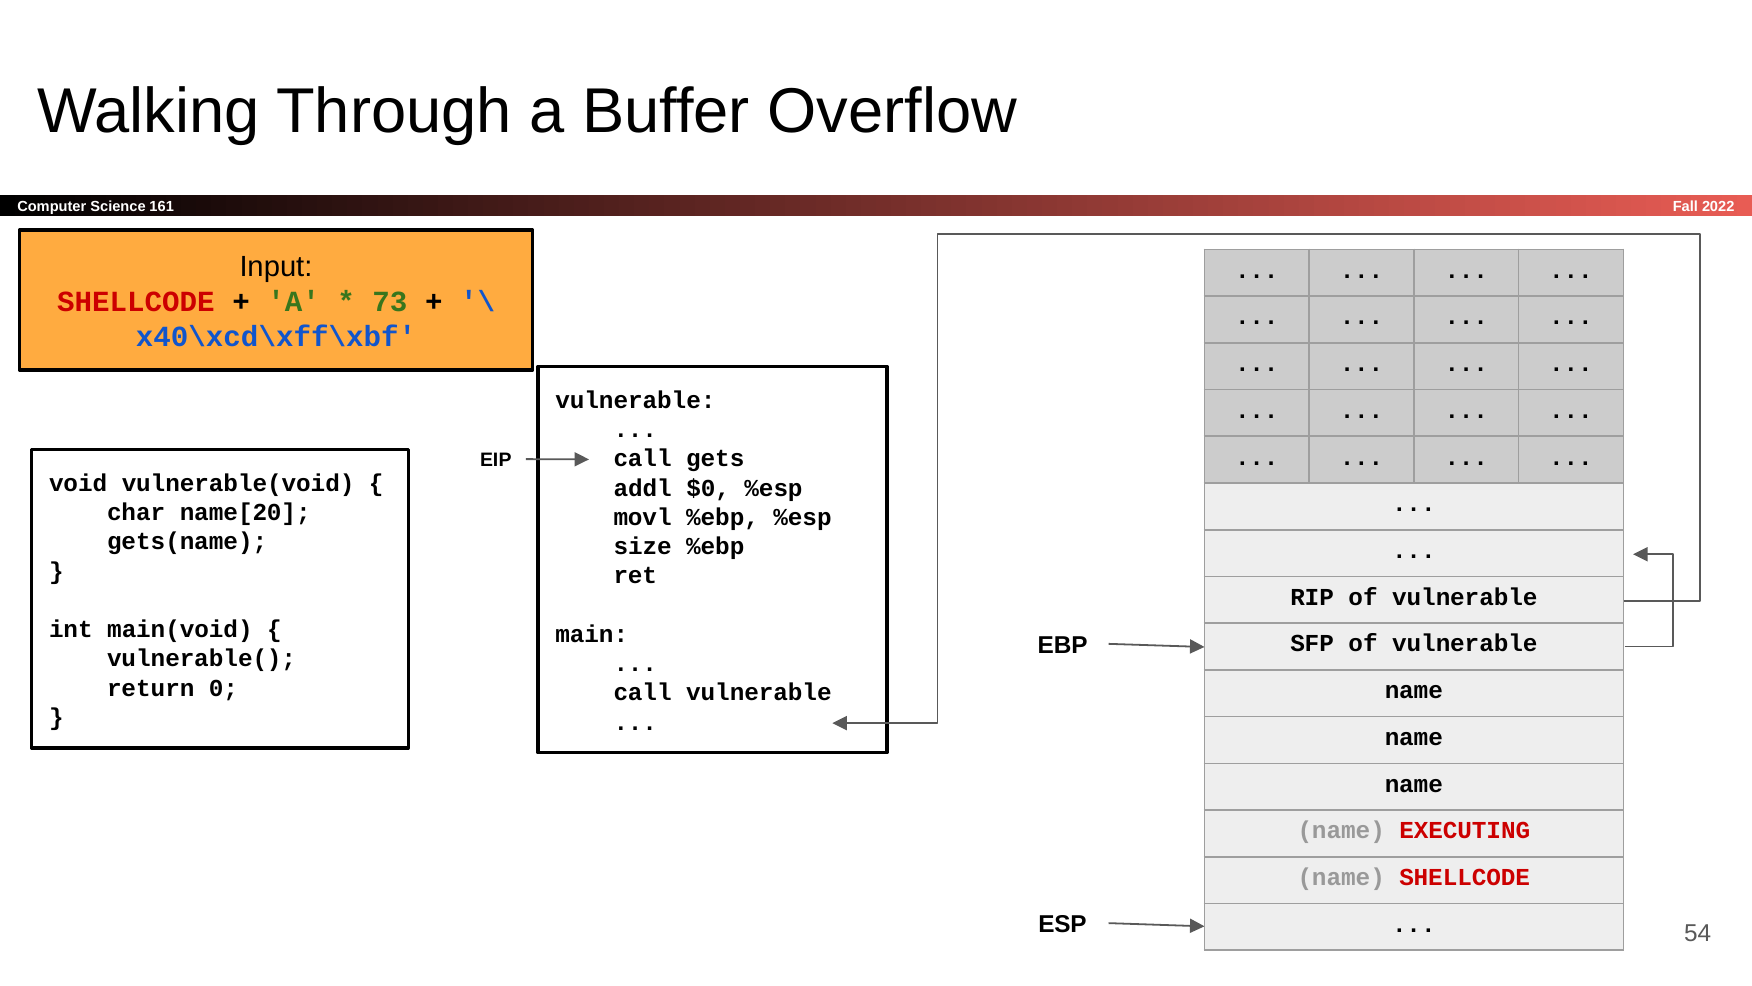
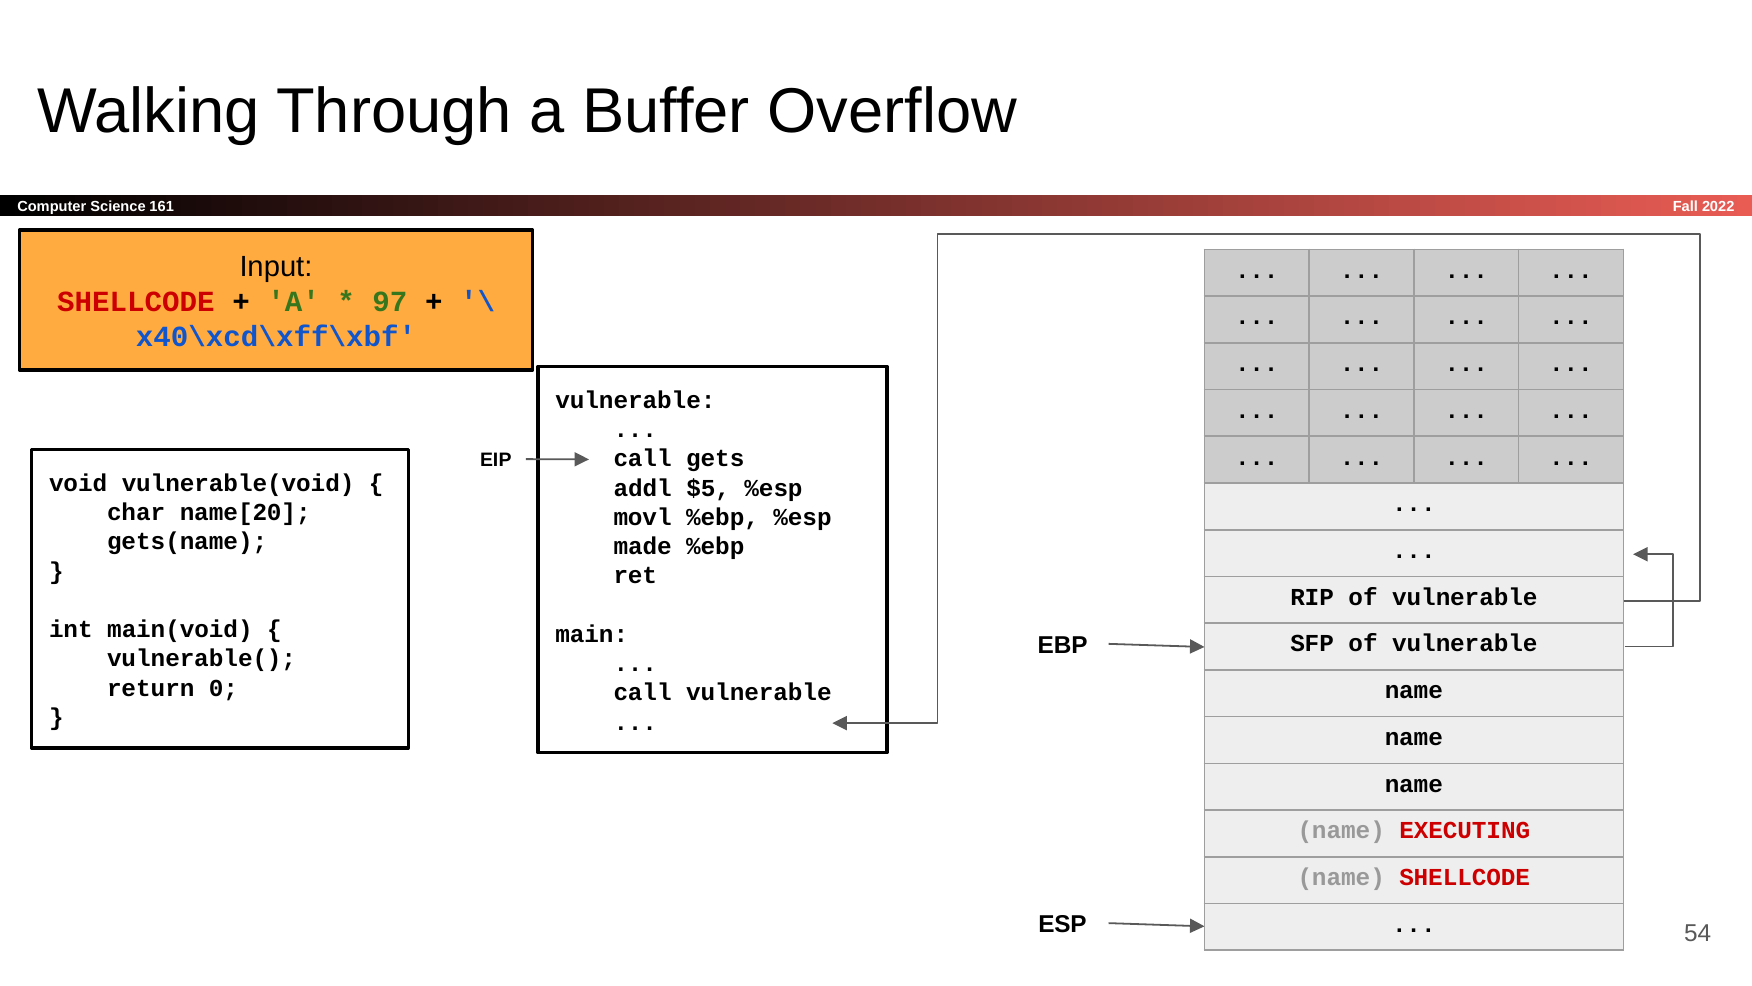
73: 73 -> 97
$0: $0 -> $5
size: size -> made
